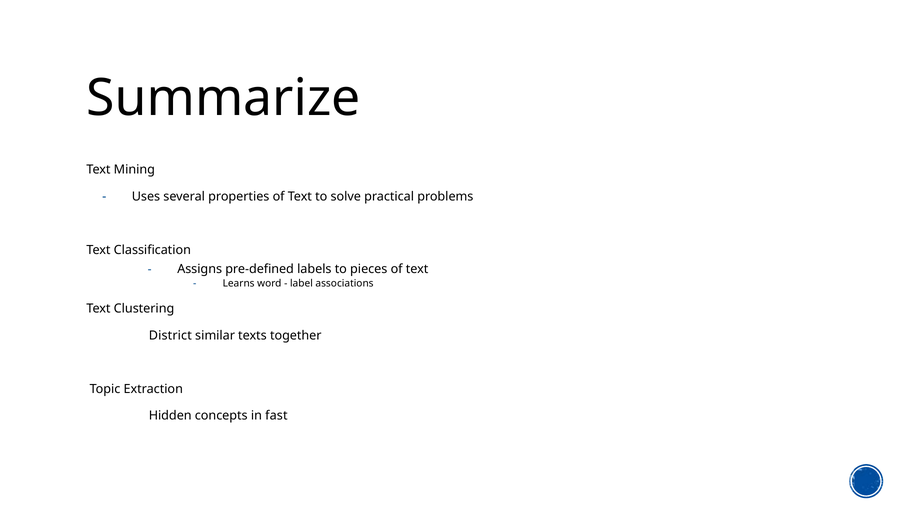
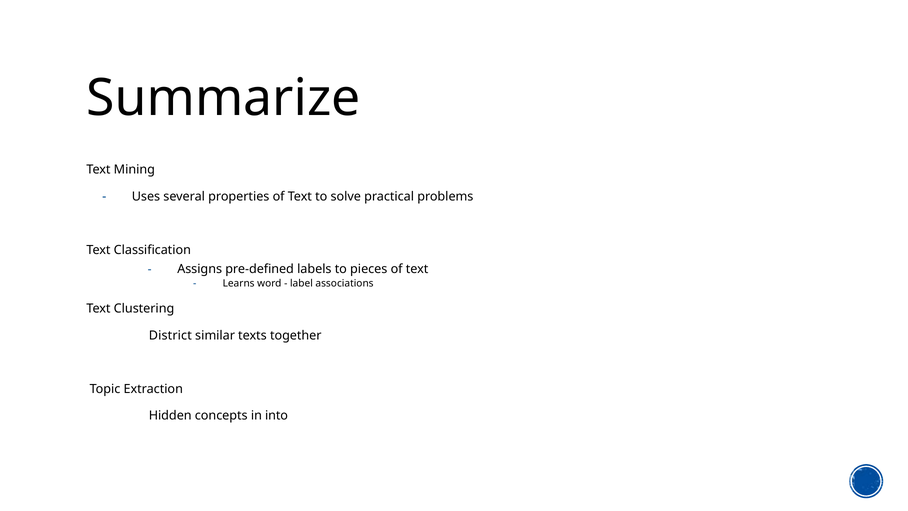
fast: fast -> into
